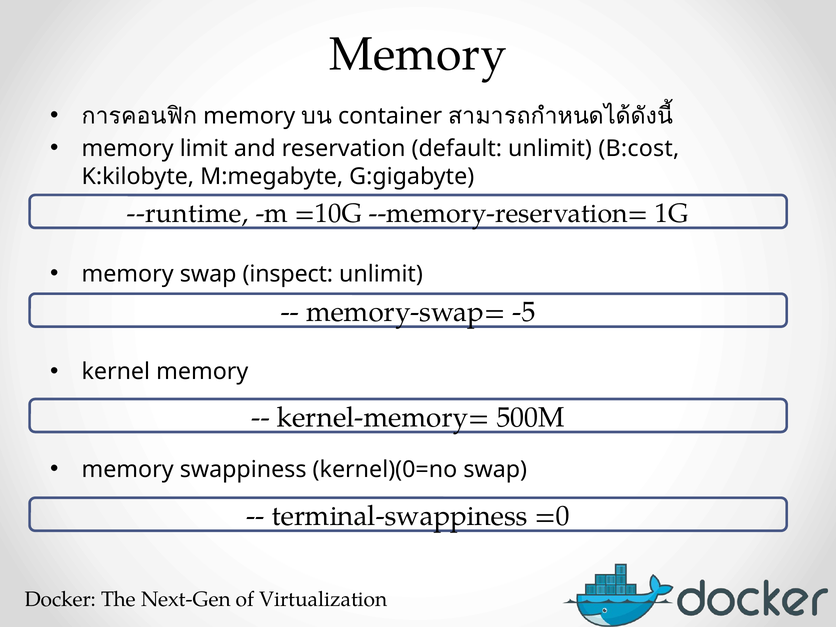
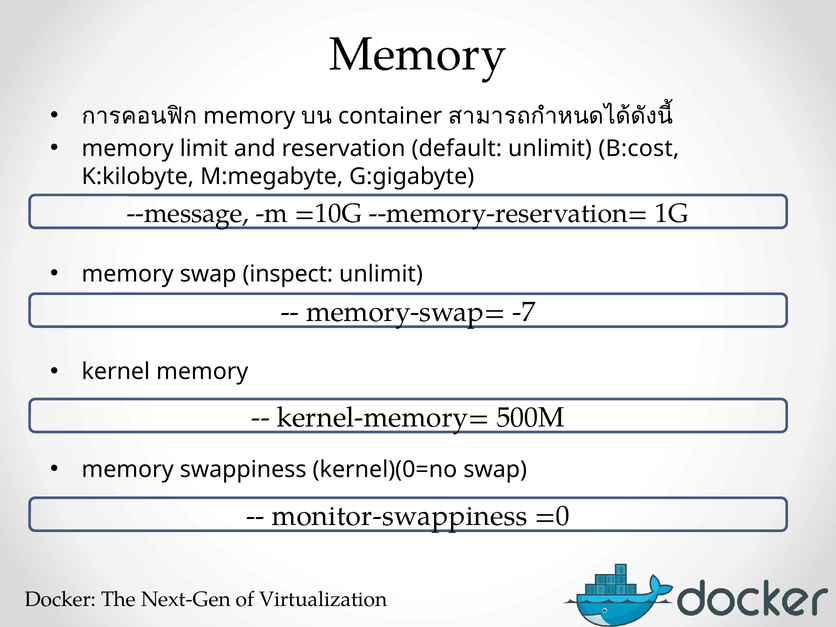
--runtime: --runtime -> --message
-5: -5 -> -7
terminal-swappiness: terminal-swappiness -> monitor-swappiness
